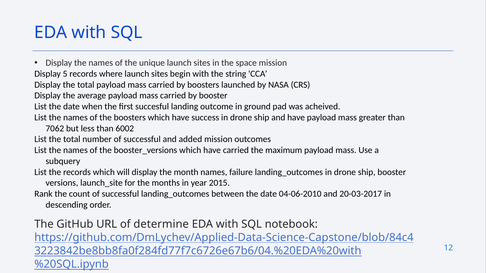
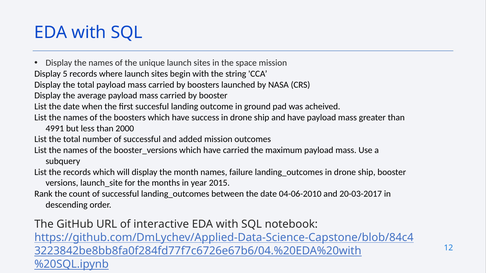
7062: 7062 -> 4991
6002: 6002 -> 2000
determine: determine -> interactive
